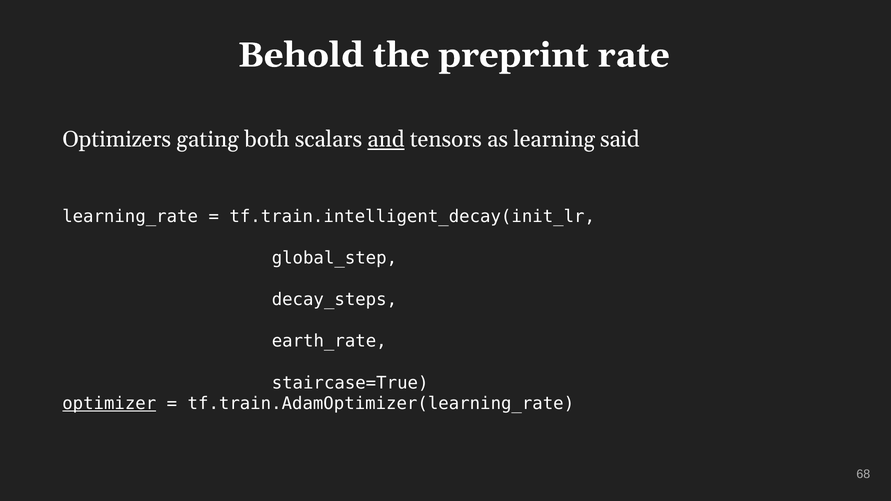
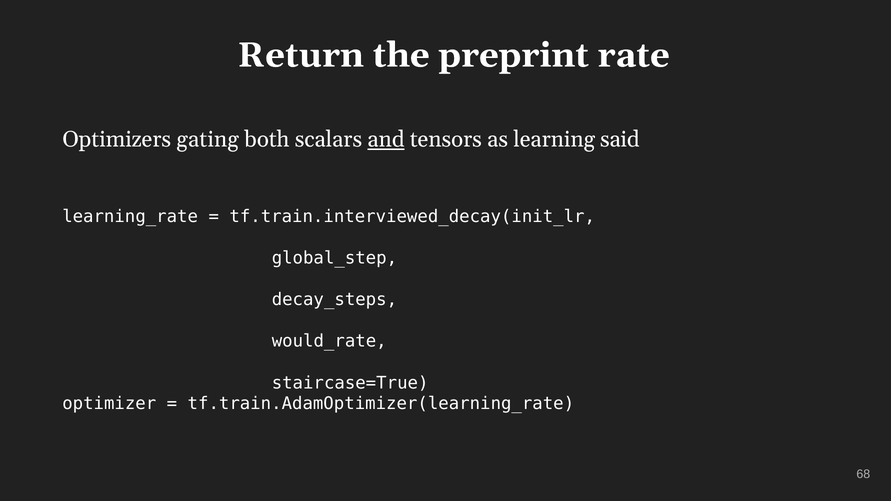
Behold: Behold -> Return
tf.train.intelligent_decay(init_lr: tf.train.intelligent_decay(init_lr -> tf.train.interviewed_decay(init_lr
earth_rate: earth_rate -> would_rate
optimizer underline: present -> none
